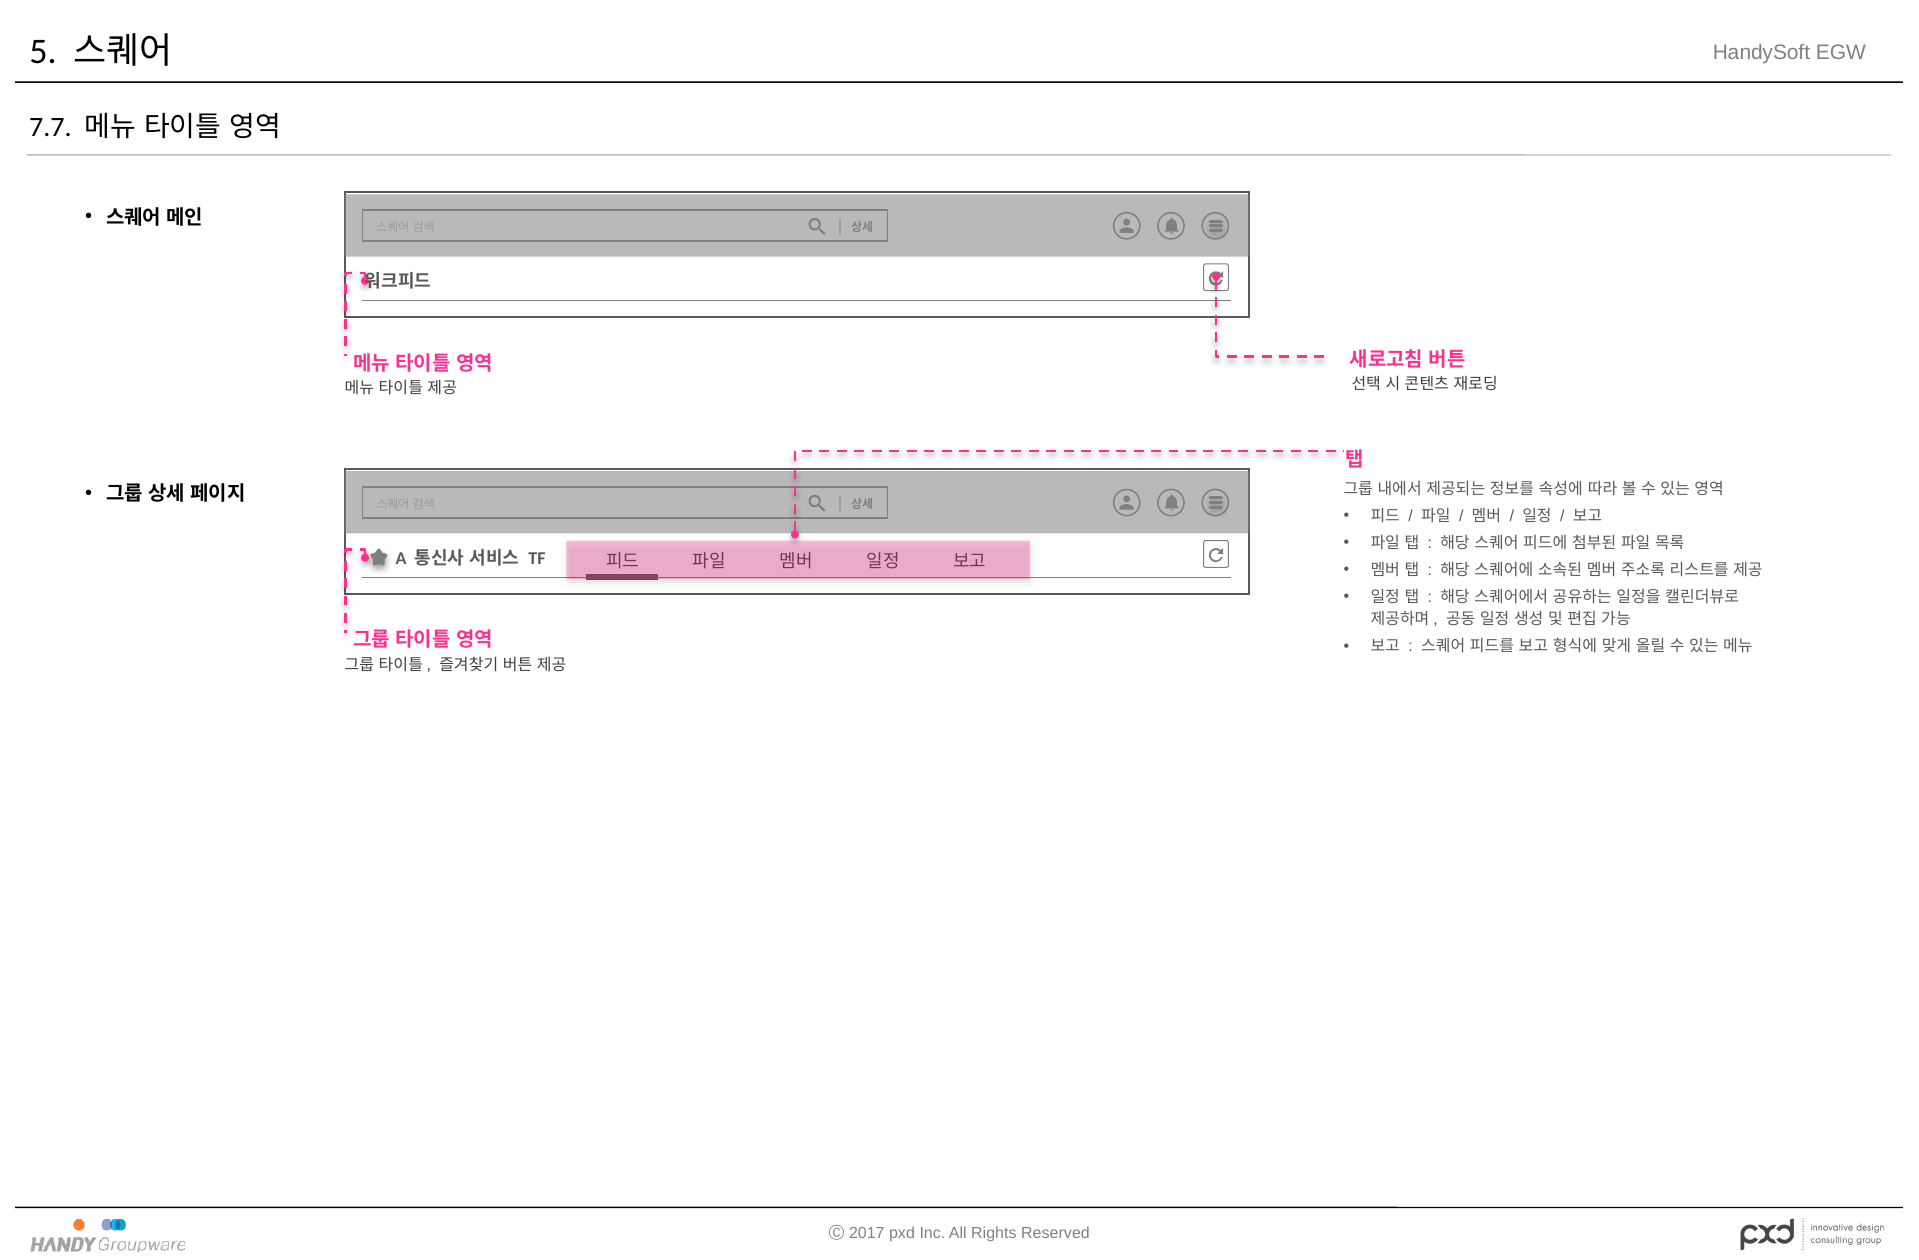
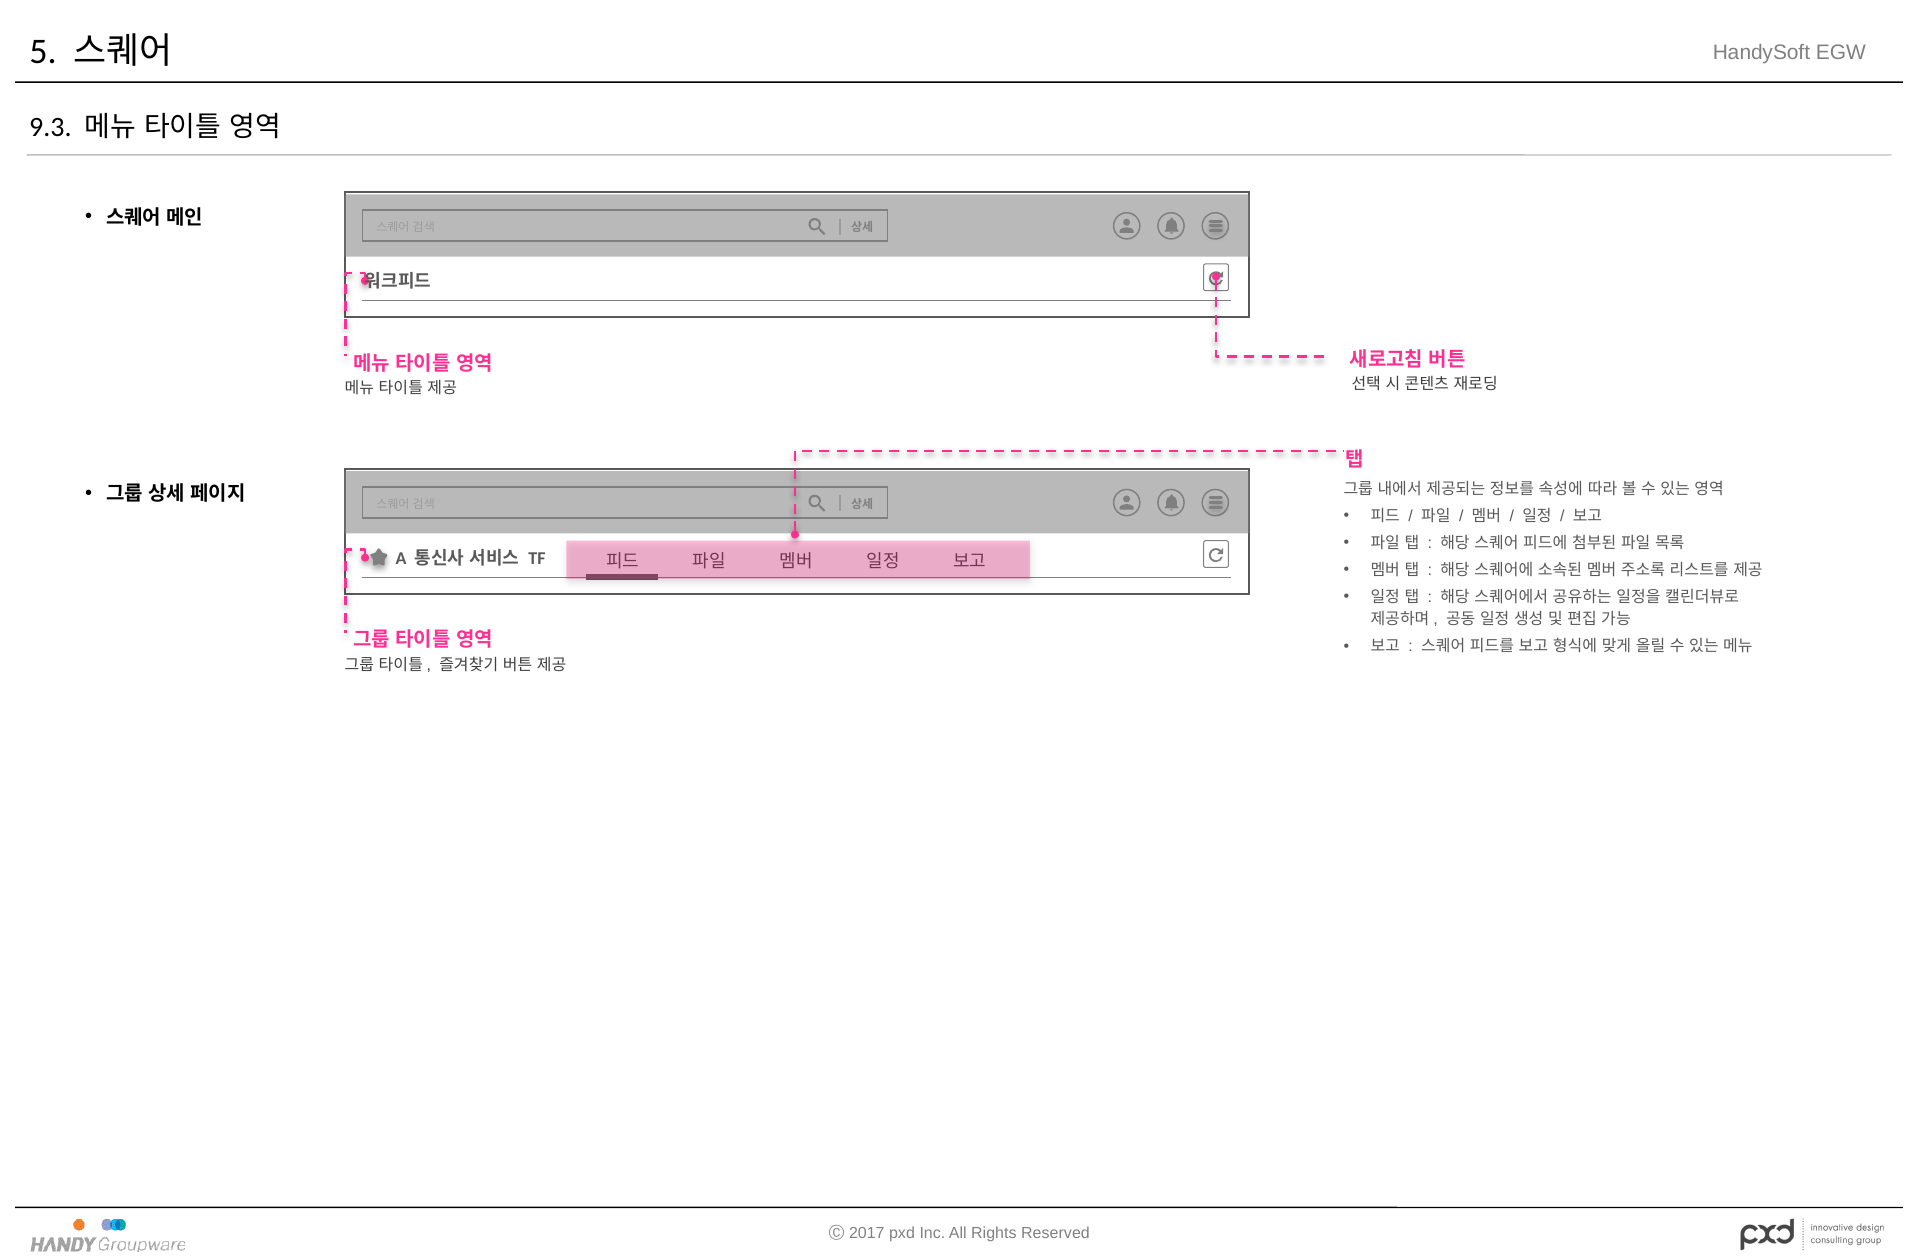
7.7: 7.7 -> 9.3
